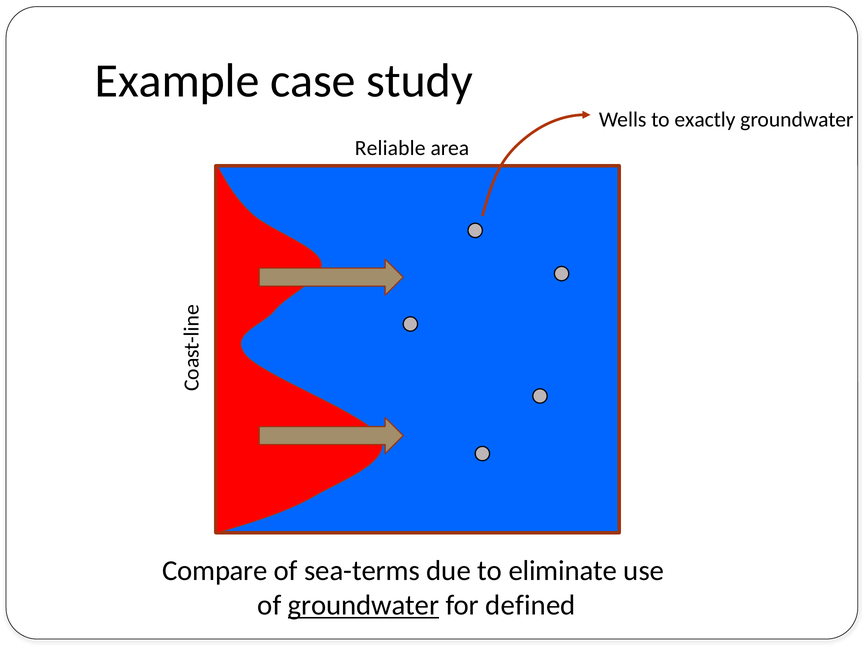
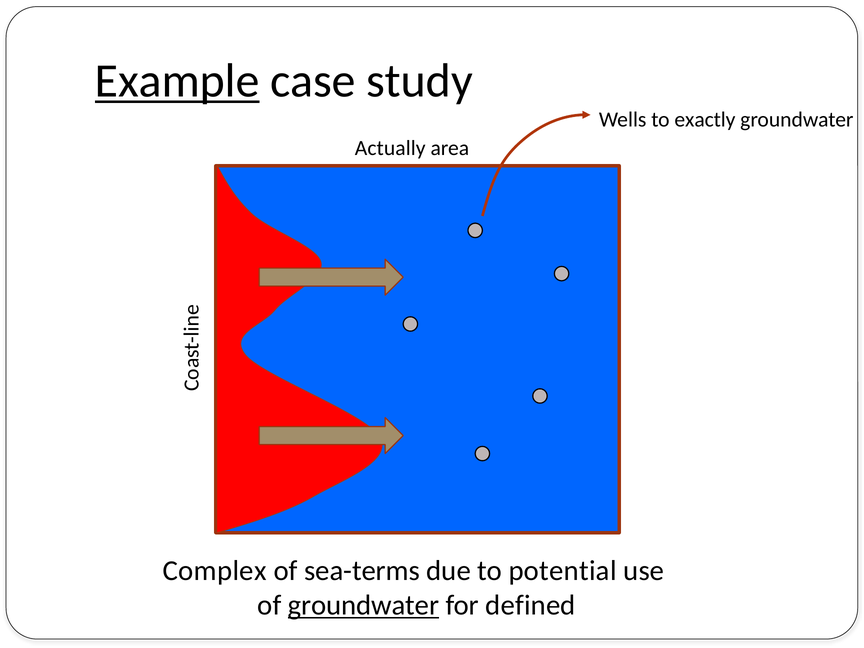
Example underline: none -> present
Reliable: Reliable -> Actually
Compare: Compare -> Complex
eliminate: eliminate -> potential
